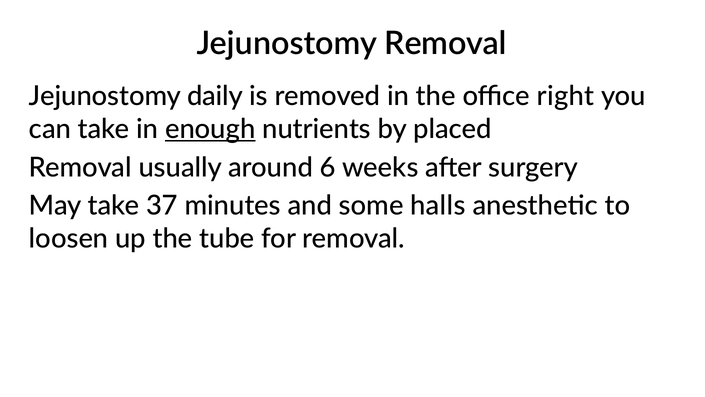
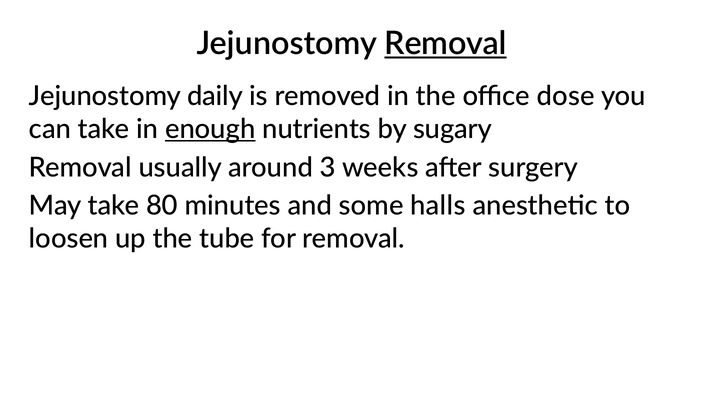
Removal at (445, 44) underline: none -> present
right: right -> dose
placed: placed -> sugary
6: 6 -> 3
37: 37 -> 80
